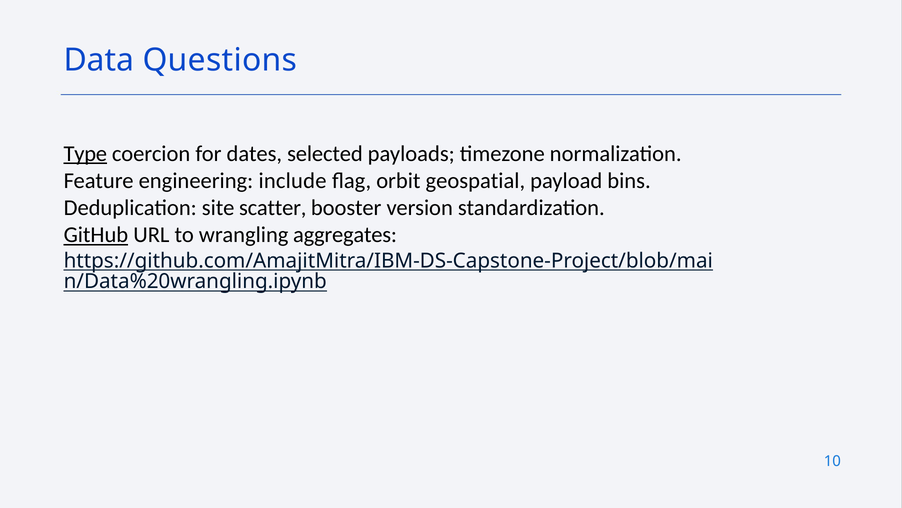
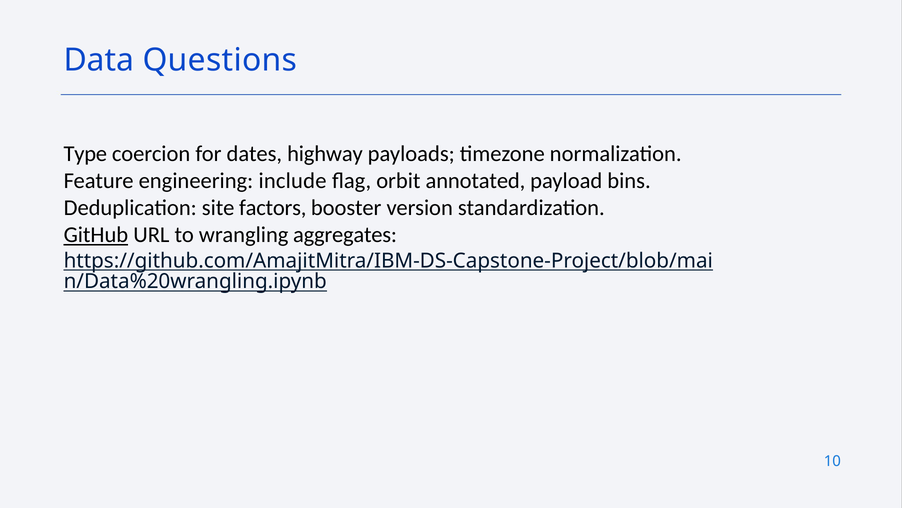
Type underline: present -> none
selected: selected -> highway
geospatial: geospatial -> annotated
scatter: scatter -> factors
